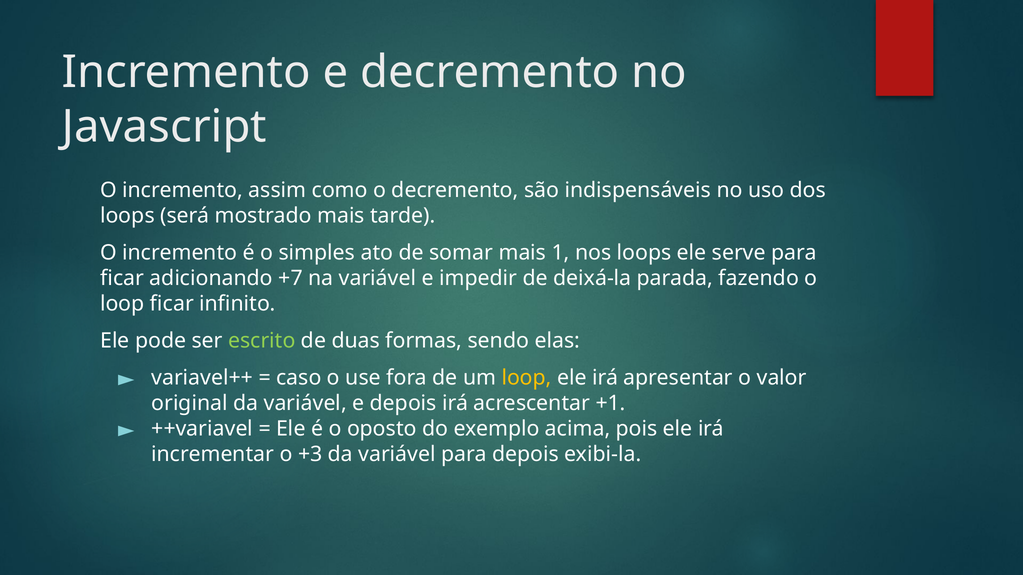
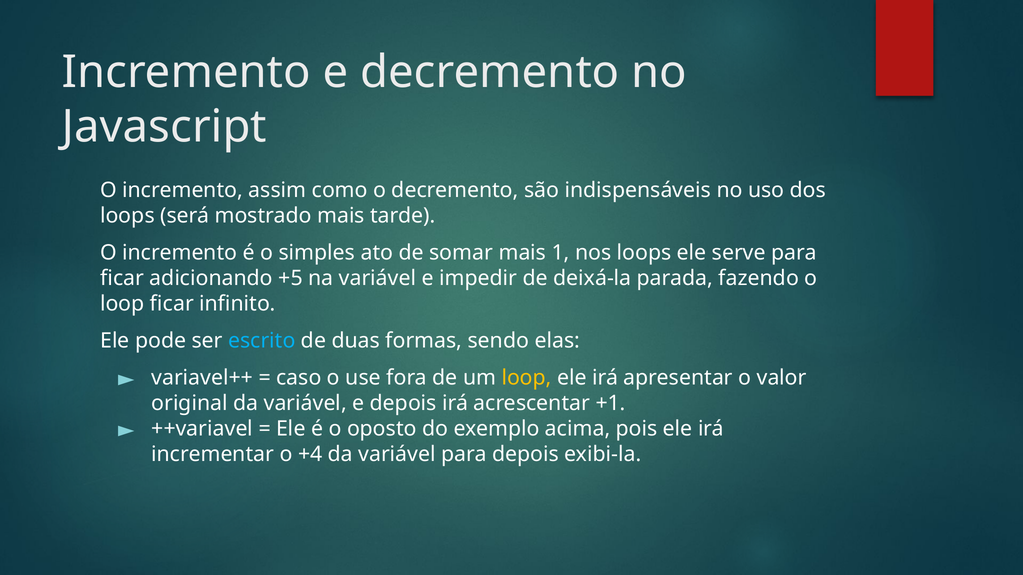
+7: +7 -> +5
escrito colour: light green -> light blue
+3: +3 -> +4
